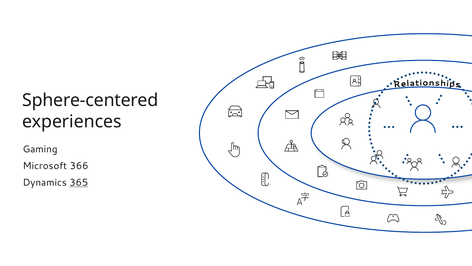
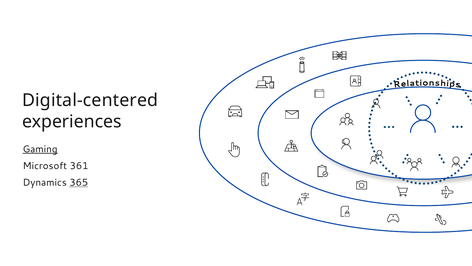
Sphere-centered: Sphere-centered -> Digital-centered
Gaming underline: none -> present
366: 366 -> 361
